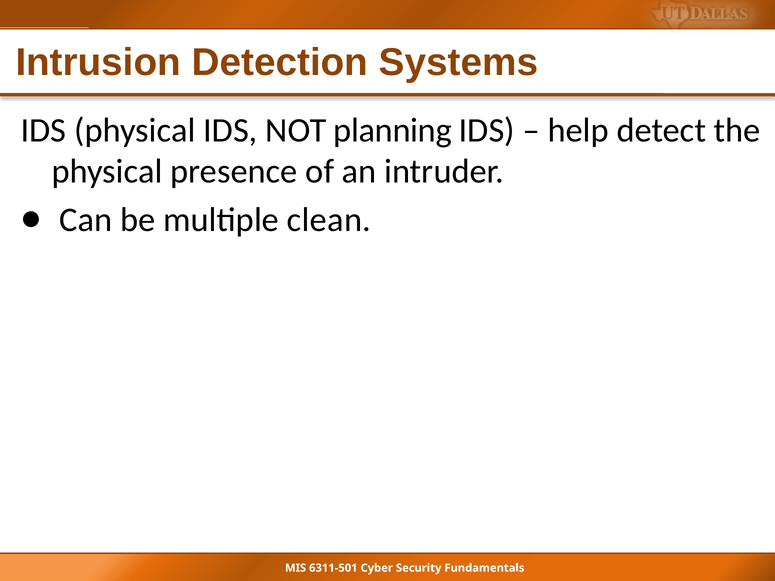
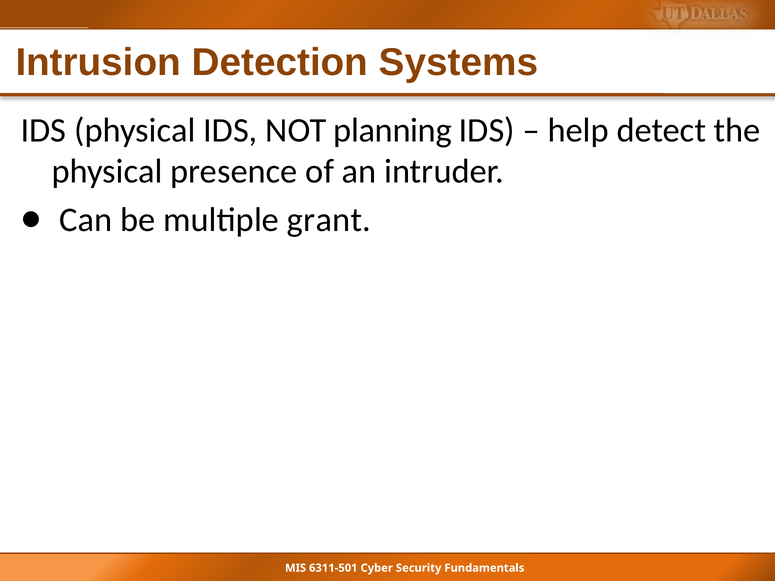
clean: clean -> grant
